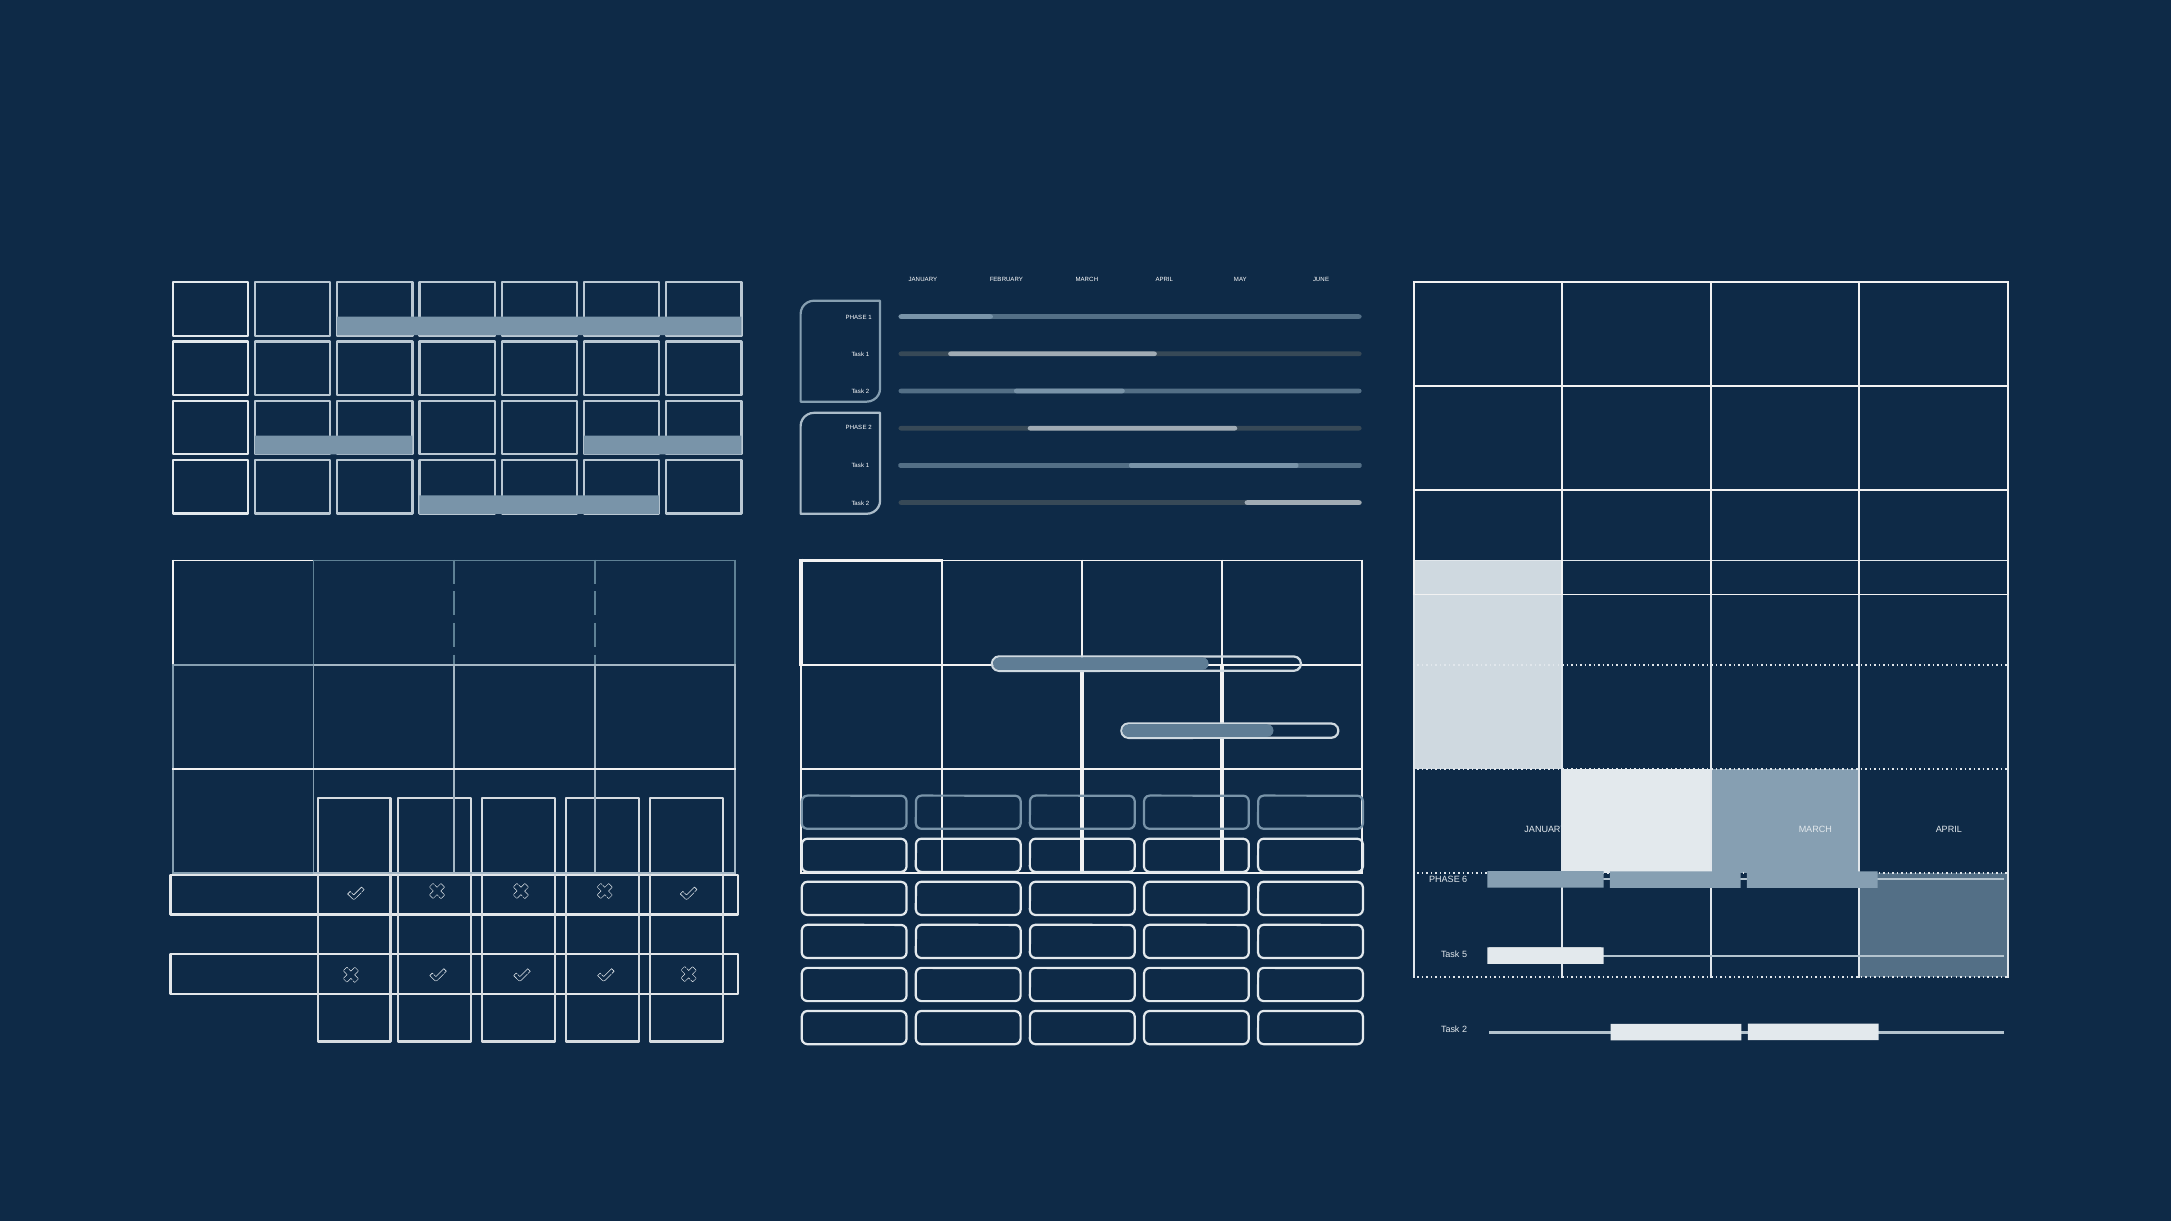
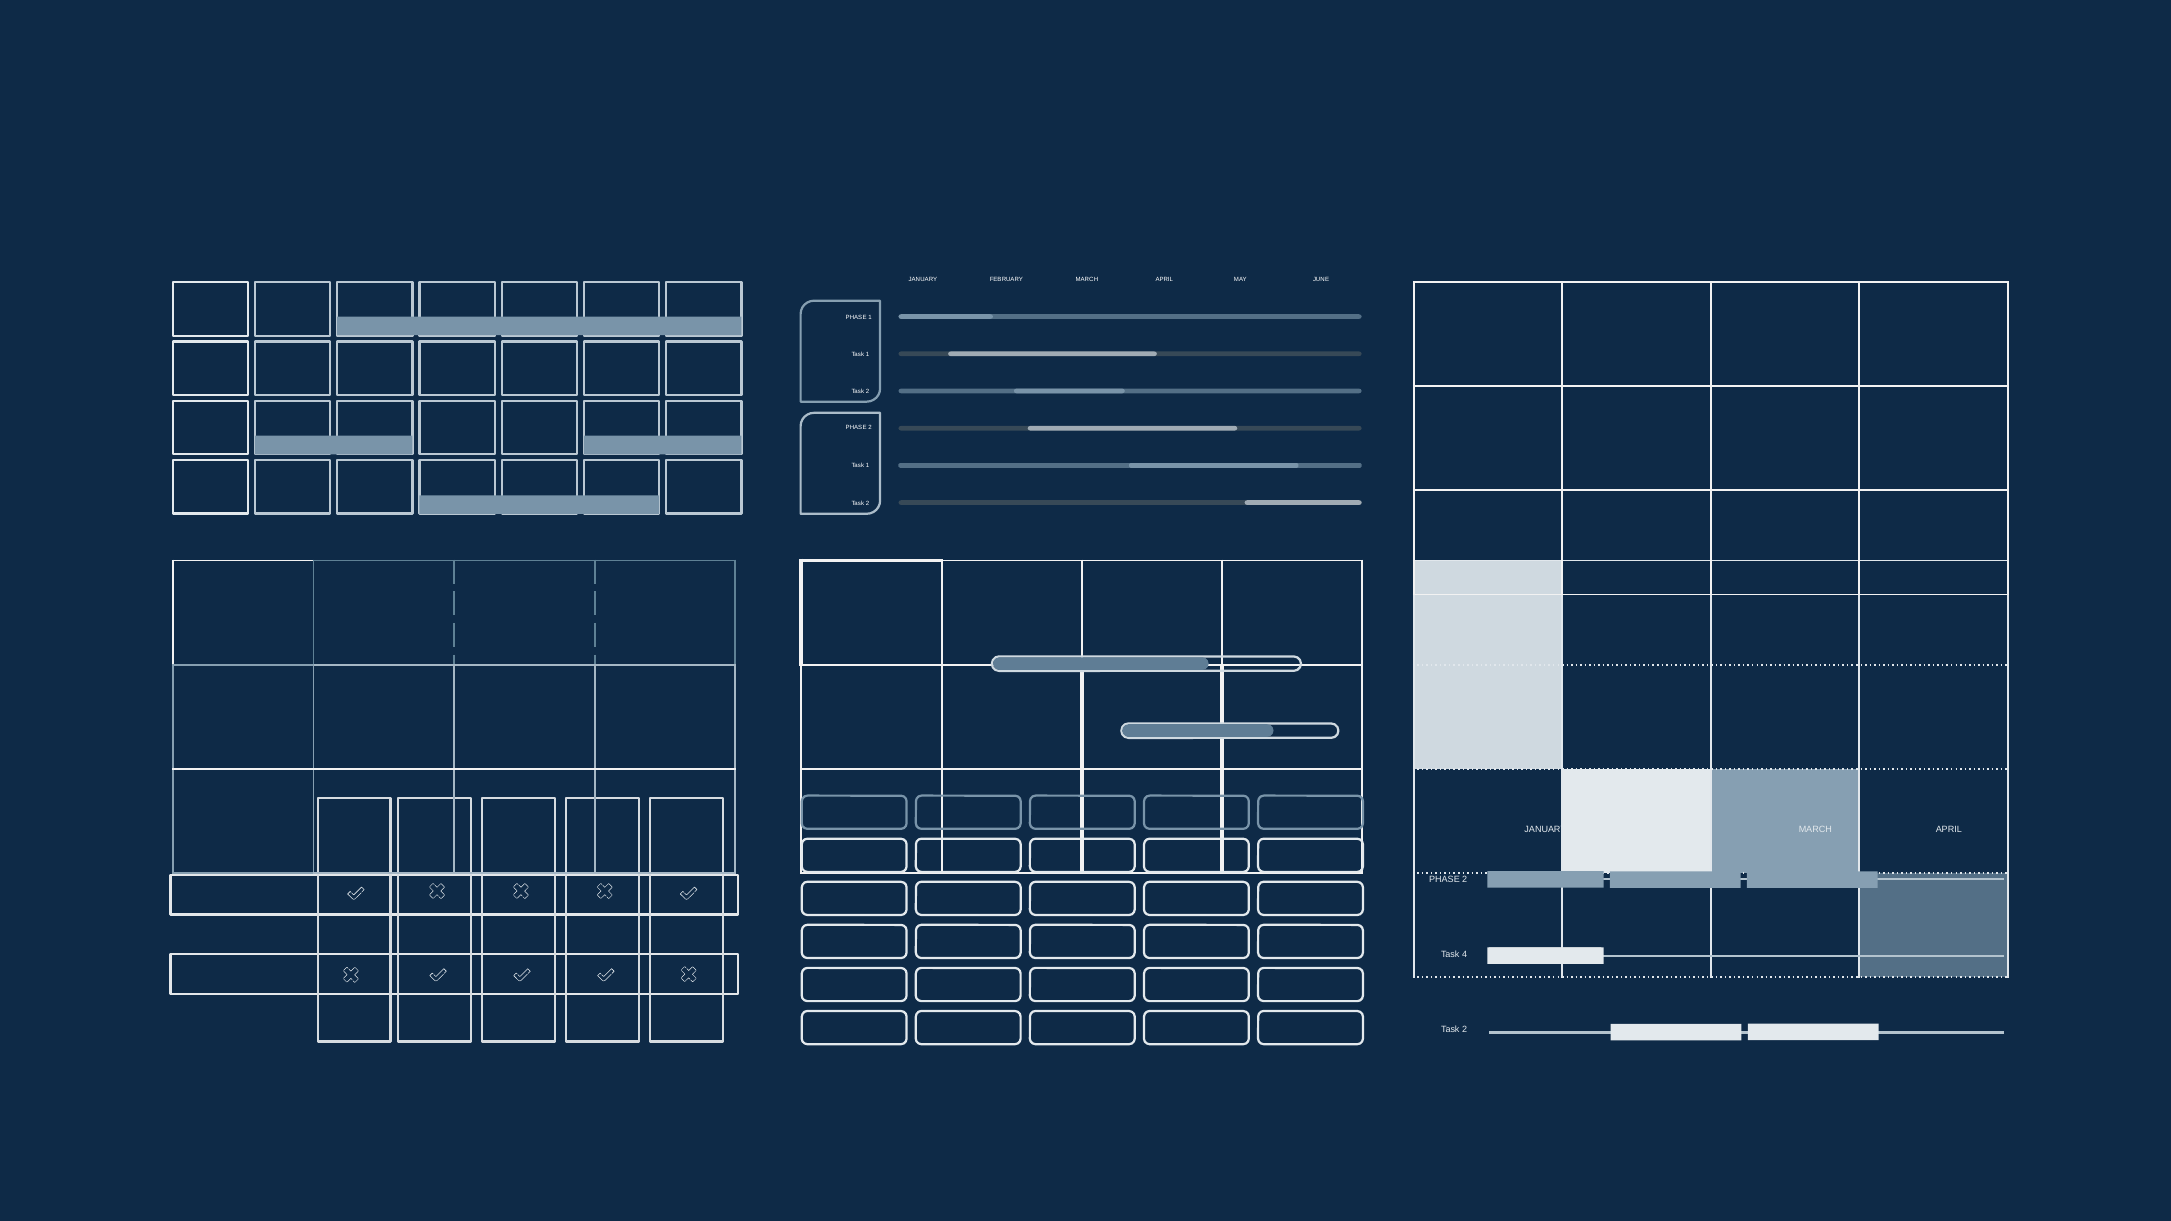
6 at (1465, 880): 6 -> 2
5: 5 -> 4
